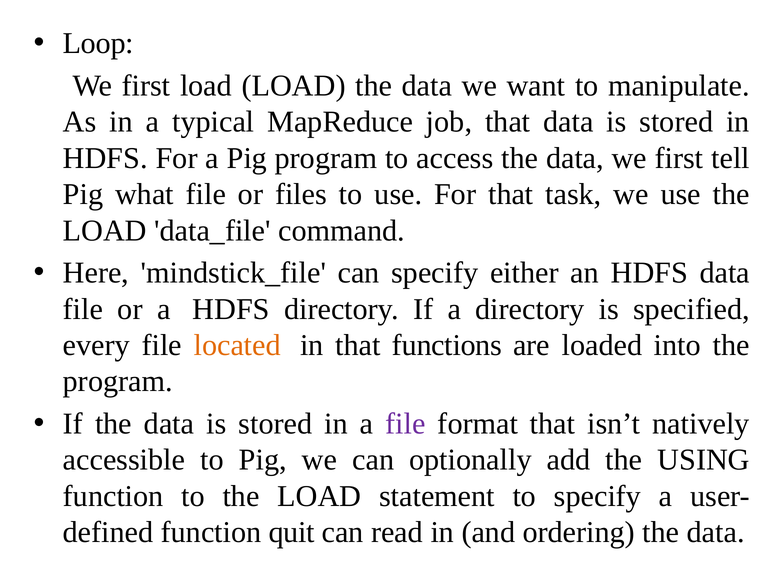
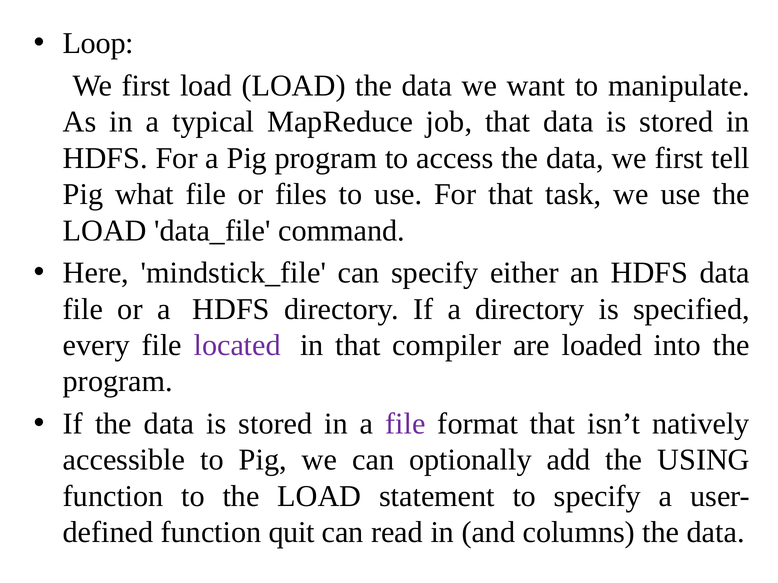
located colour: orange -> purple
functions: functions -> compiler
ordering: ordering -> columns
